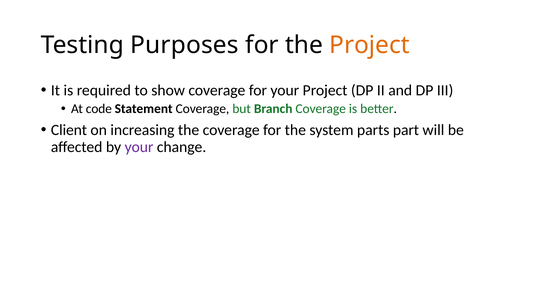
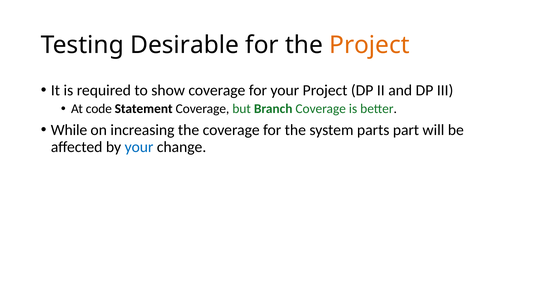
Purposes: Purposes -> Desirable
Client: Client -> While
your at (139, 147) colour: purple -> blue
